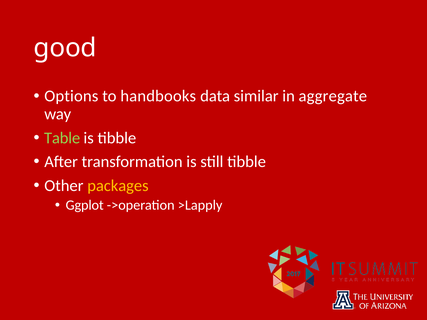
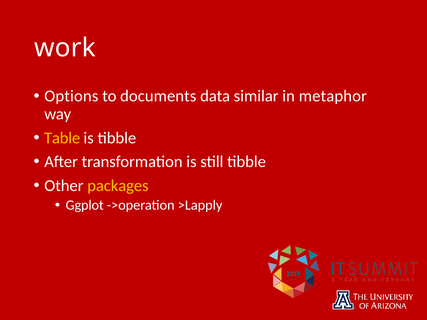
good: good -> work
handbooks: handbooks -> documents
aggregate: aggregate -> metaphor
Table colour: light green -> yellow
